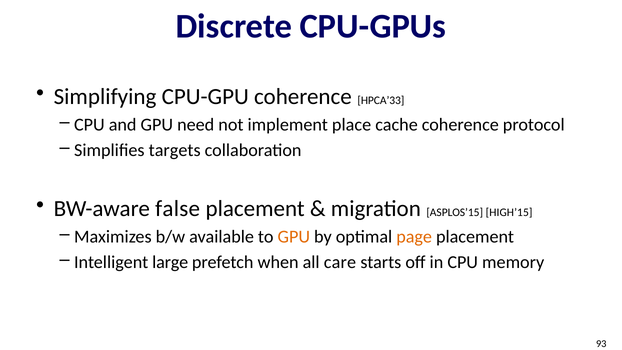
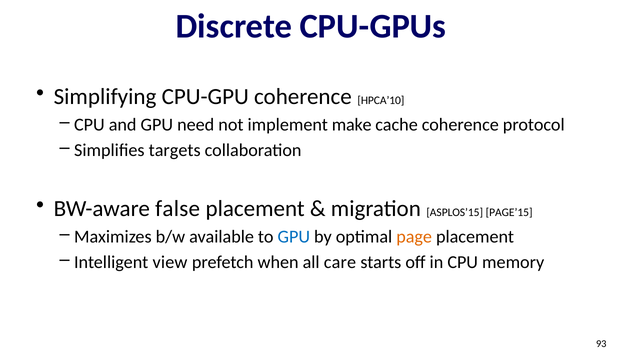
HPCA’33: HPCA’33 -> HPCA’10
place: place -> make
HIGH’15: HIGH’15 -> PAGE’15
GPU at (294, 237) colour: orange -> blue
large: large -> view
